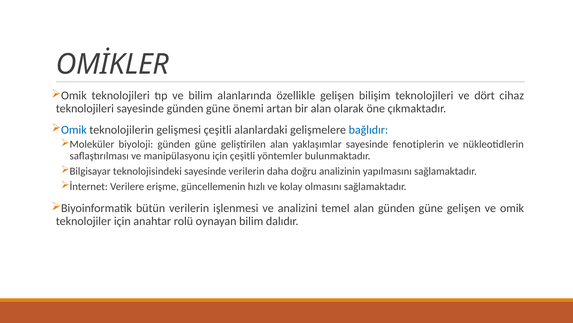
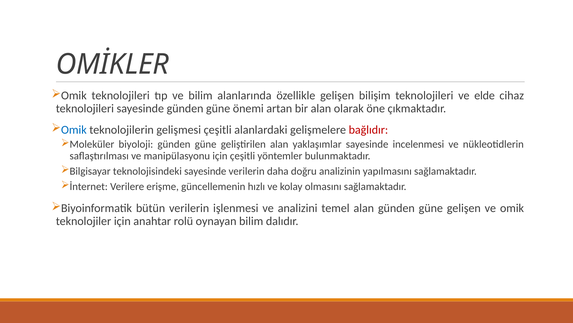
dört: dört -> elde
bağlıdır colour: blue -> red
fenotiplerin: fenotiplerin -> incelenmesi
